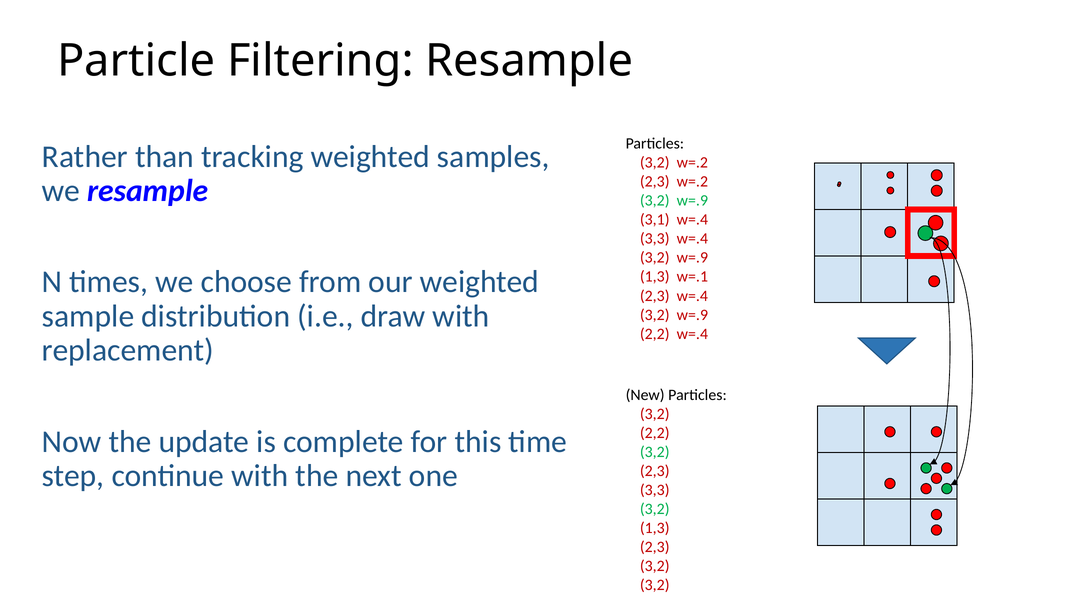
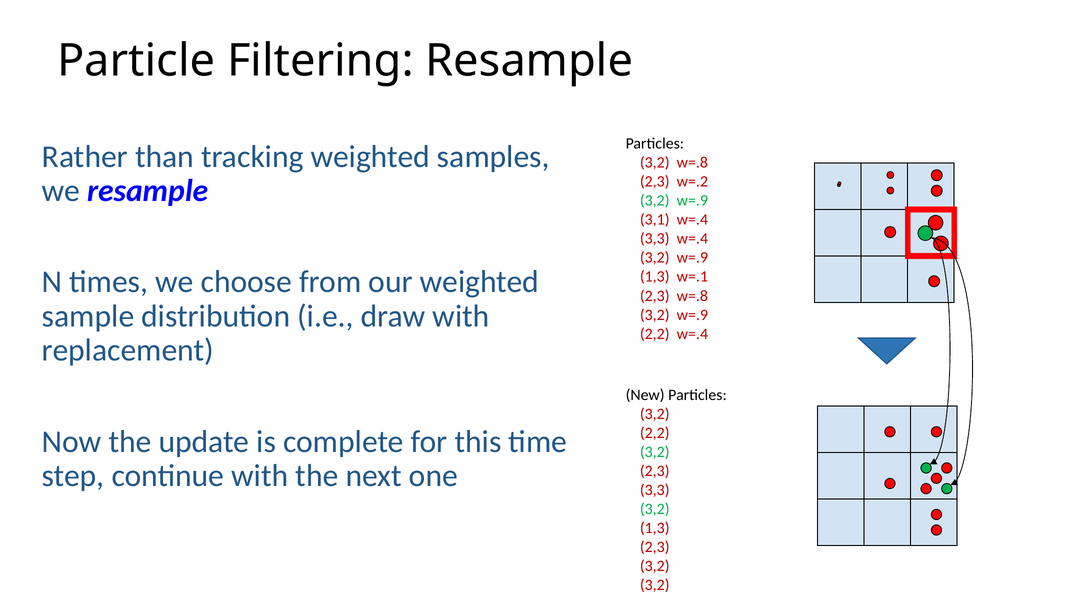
3,2 w=.2: w=.2 -> w=.8
2,3 w=.4: w=.4 -> w=.8
